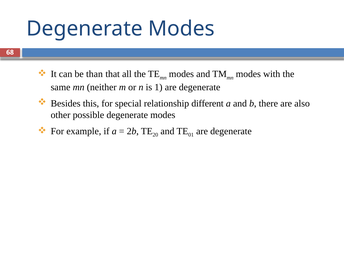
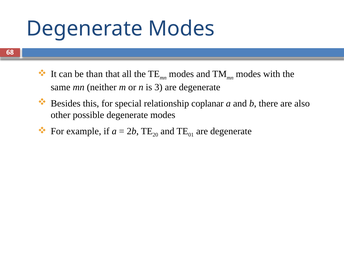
1: 1 -> 3
different: different -> coplanar
